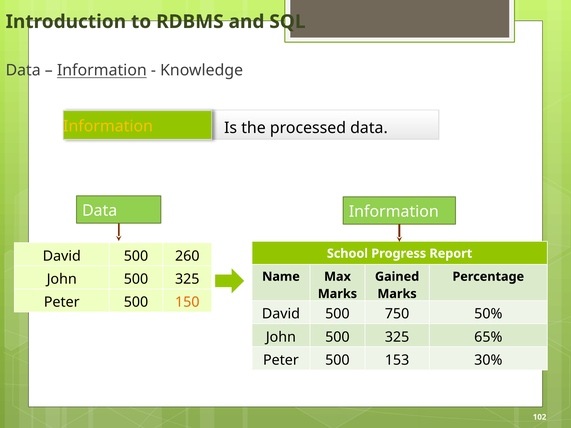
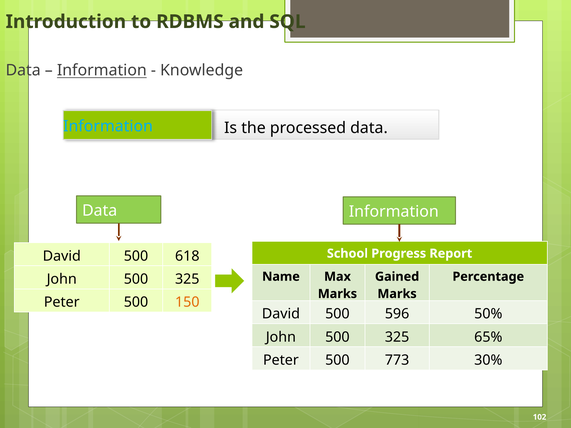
Information at (108, 126) colour: yellow -> light blue
260: 260 -> 618
750: 750 -> 596
153: 153 -> 773
